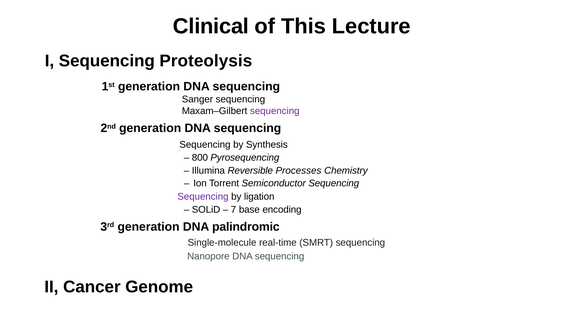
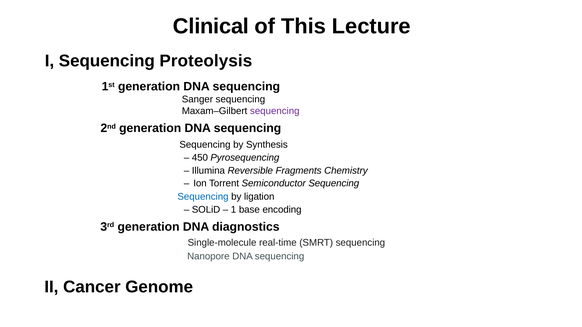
800: 800 -> 450
Processes: Processes -> Fragments
Sequencing at (203, 197) colour: purple -> blue
7: 7 -> 1
palindromic: palindromic -> diagnostics
